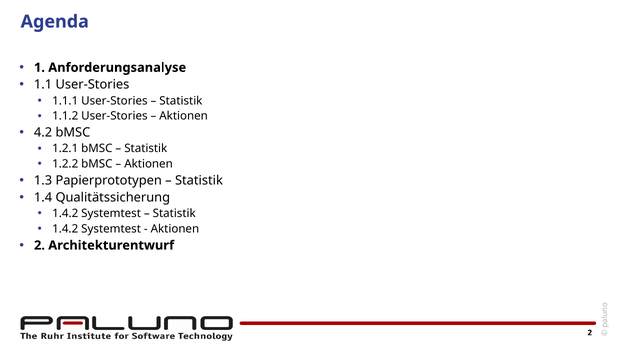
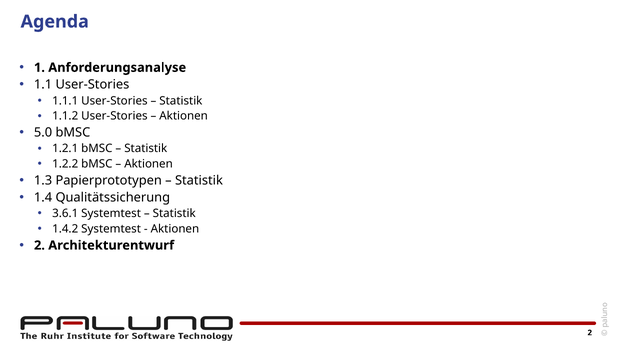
4.2: 4.2 -> 5.0
1.4.2 at (65, 214): 1.4.2 -> 3.6.1
